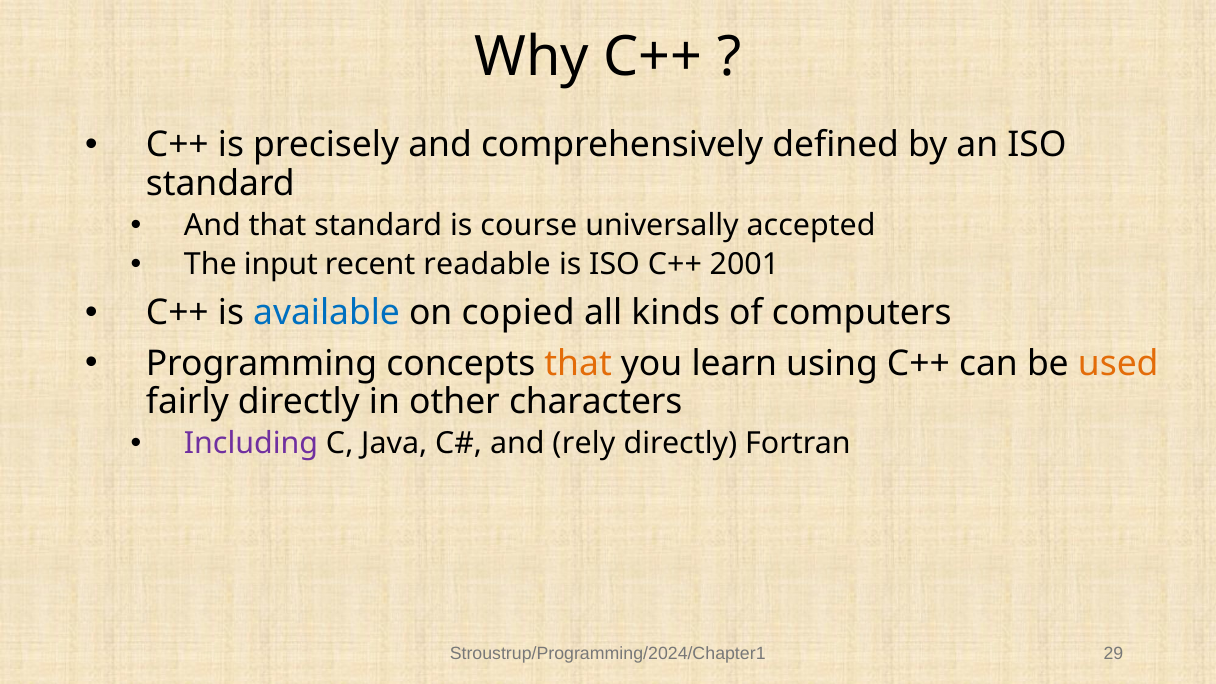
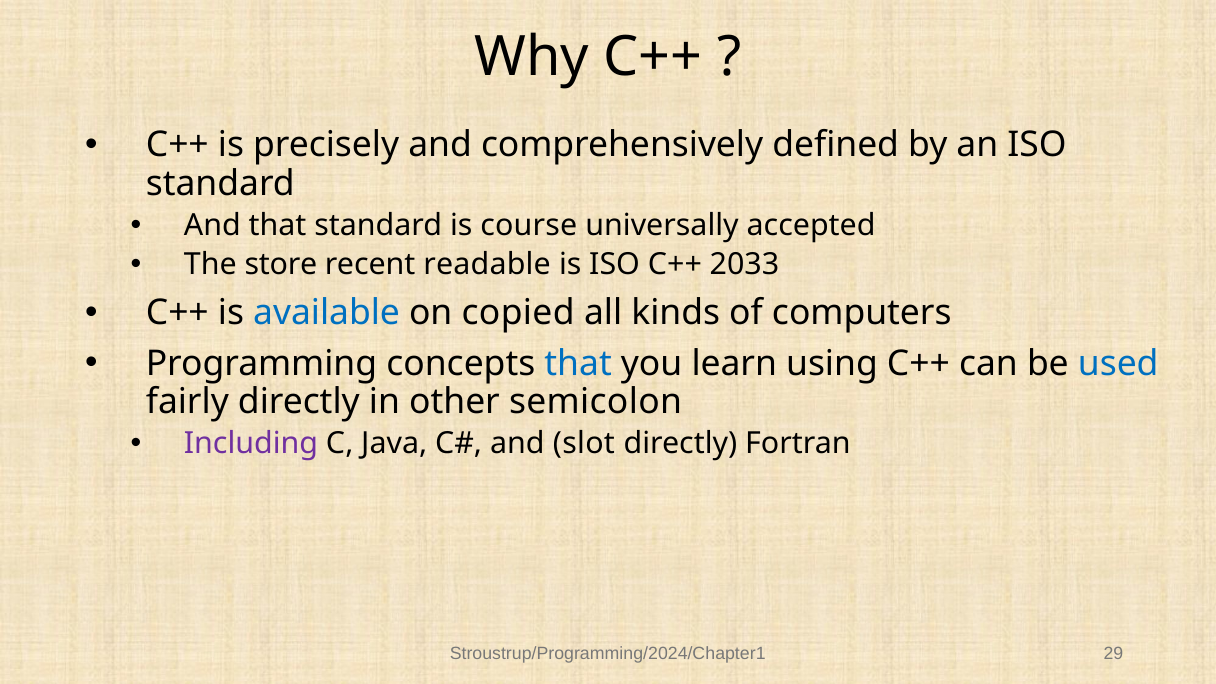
input: input -> store
2001: 2001 -> 2033
that at (578, 364) colour: orange -> blue
used colour: orange -> blue
characters: characters -> semicolon
rely: rely -> slot
